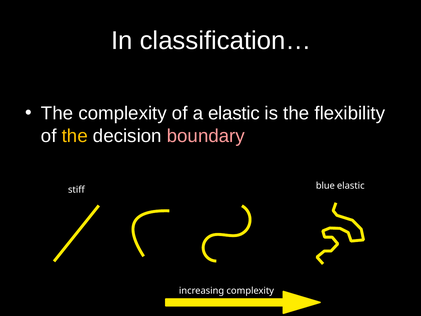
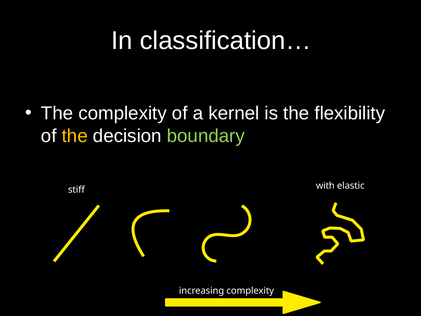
a elastic: elastic -> kernel
boundary colour: pink -> light green
blue: blue -> with
